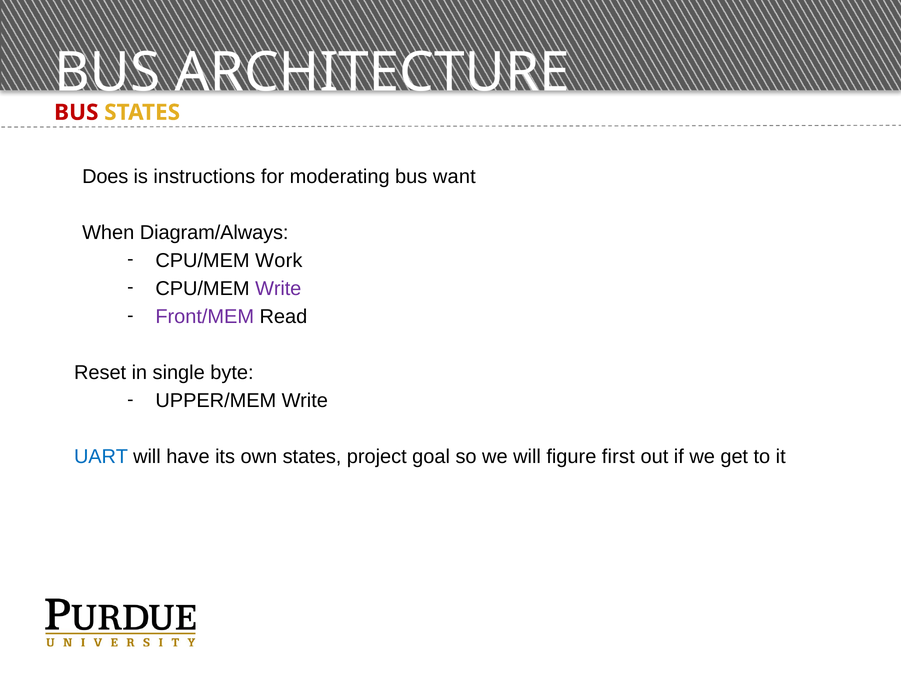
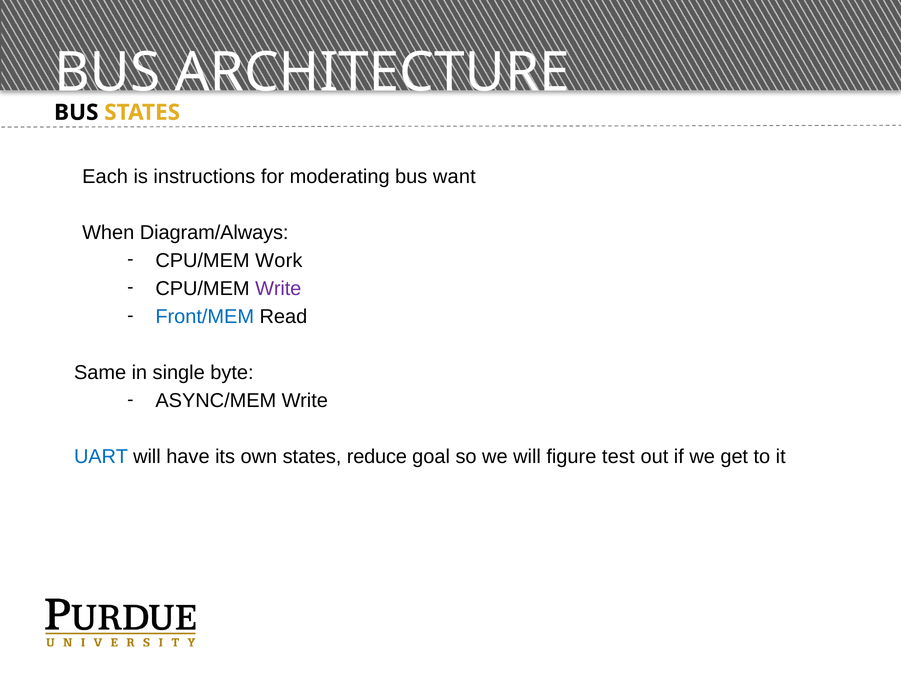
BUS at (76, 112) colour: red -> black
Does: Does -> Each
Front/MEM colour: purple -> blue
Reset: Reset -> Same
UPPER/MEM: UPPER/MEM -> ASYNC/MEM
project: project -> reduce
first: first -> test
